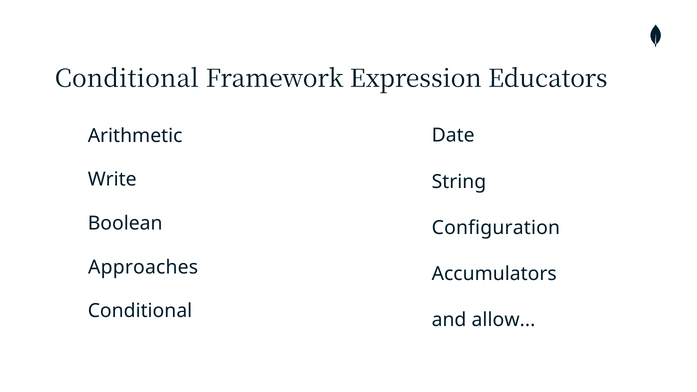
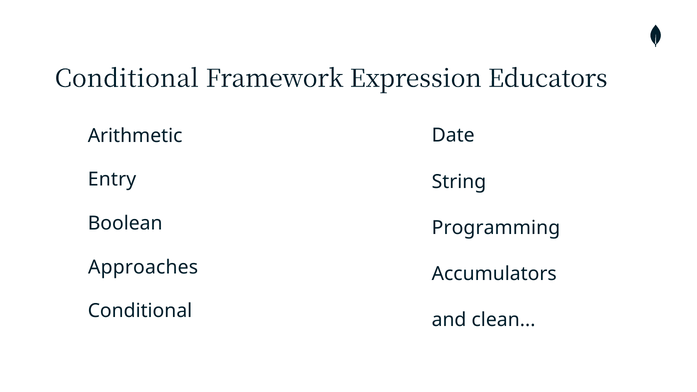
Write: Write -> Entry
Configuration: Configuration -> Programming
allow: allow -> clean
